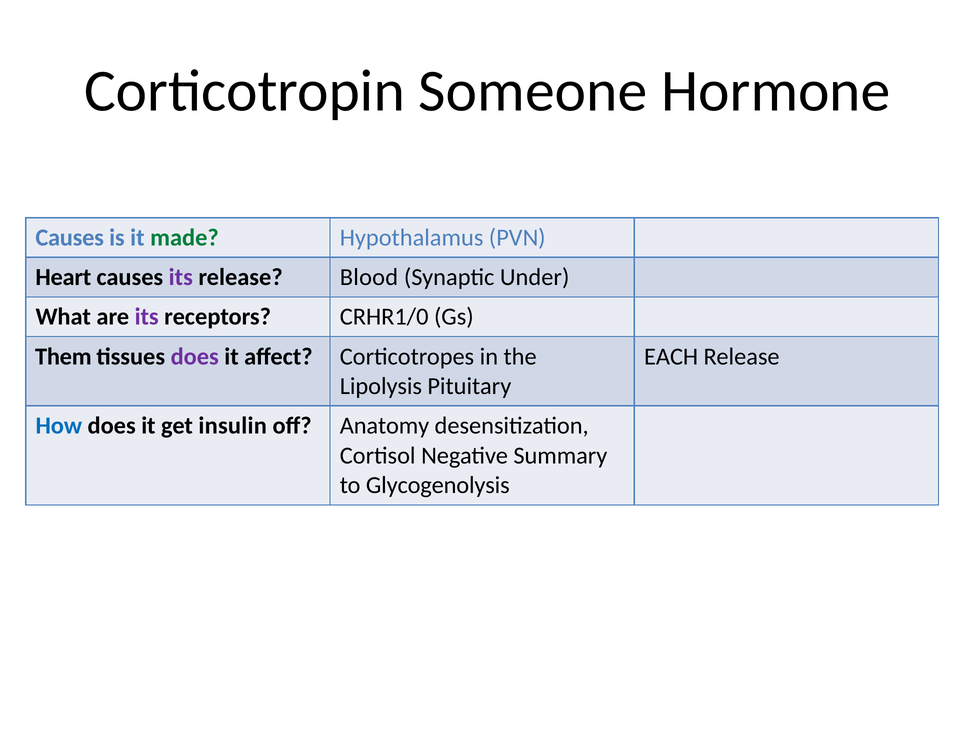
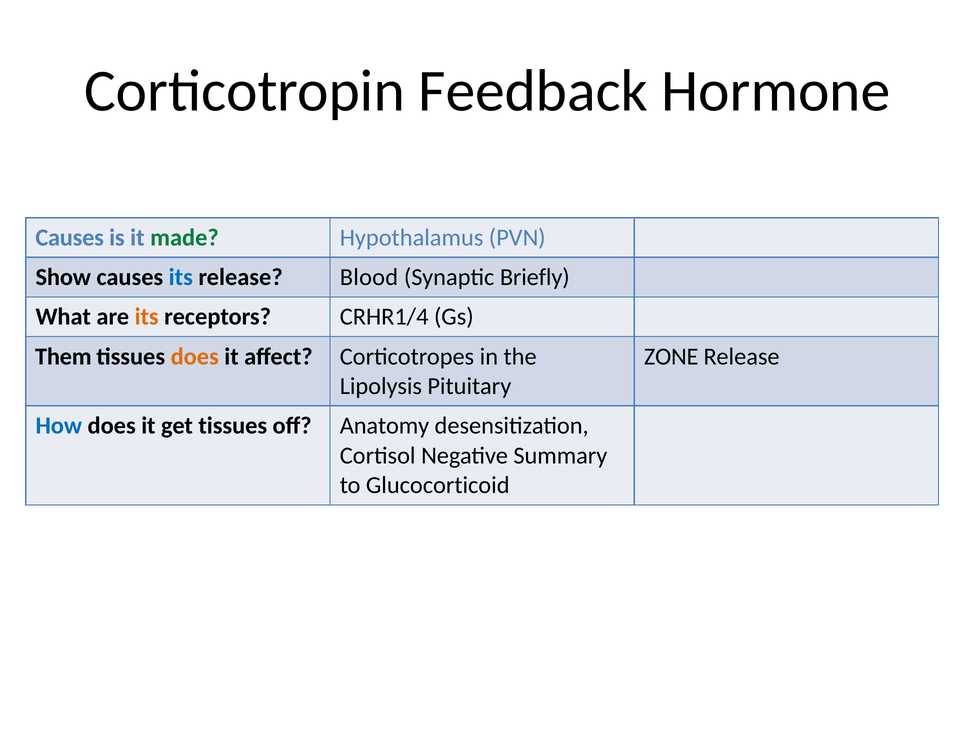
Someone: Someone -> Feedback
Heart: Heart -> Show
its at (181, 277) colour: purple -> blue
Under: Under -> Briefly
its at (147, 317) colour: purple -> orange
CRHR1/0: CRHR1/0 -> CRHR1/4
does at (195, 357) colour: purple -> orange
EACH: EACH -> ZONE
get insulin: insulin -> tissues
Glycogenolysis: Glycogenolysis -> Glucocorticoid
